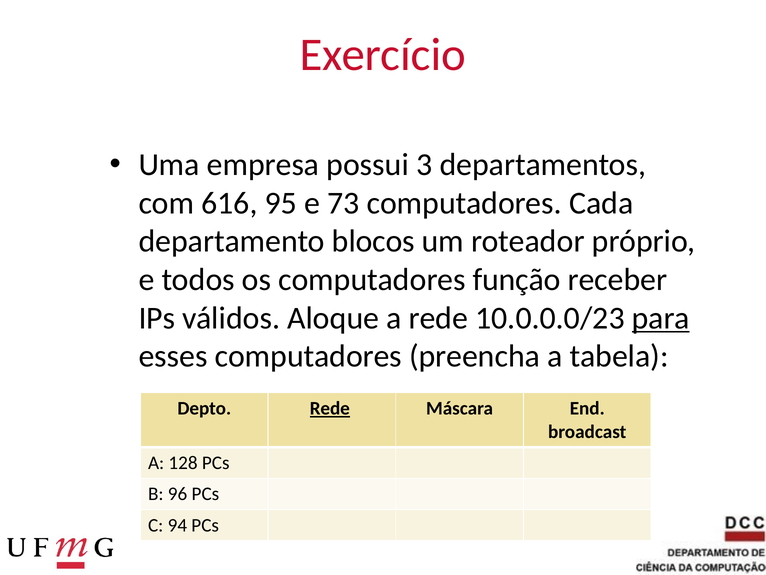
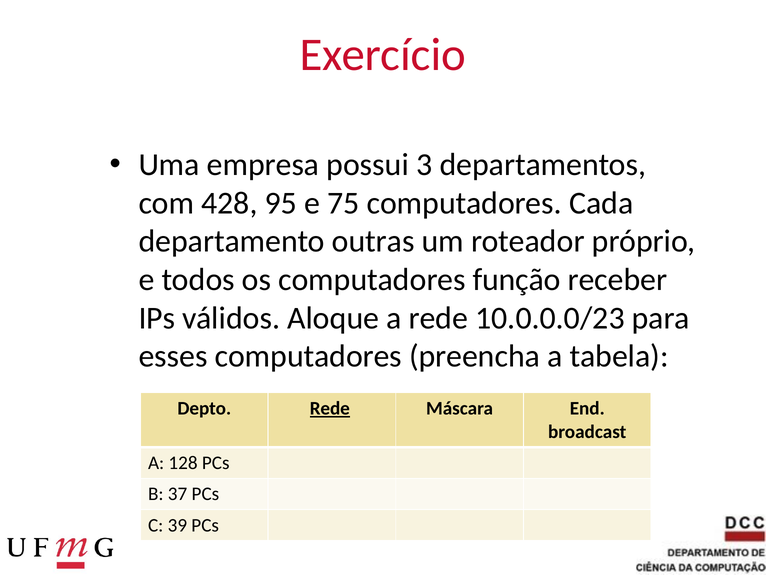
616: 616 -> 428
73: 73 -> 75
blocos: blocos -> outras
para underline: present -> none
96: 96 -> 37
94: 94 -> 39
